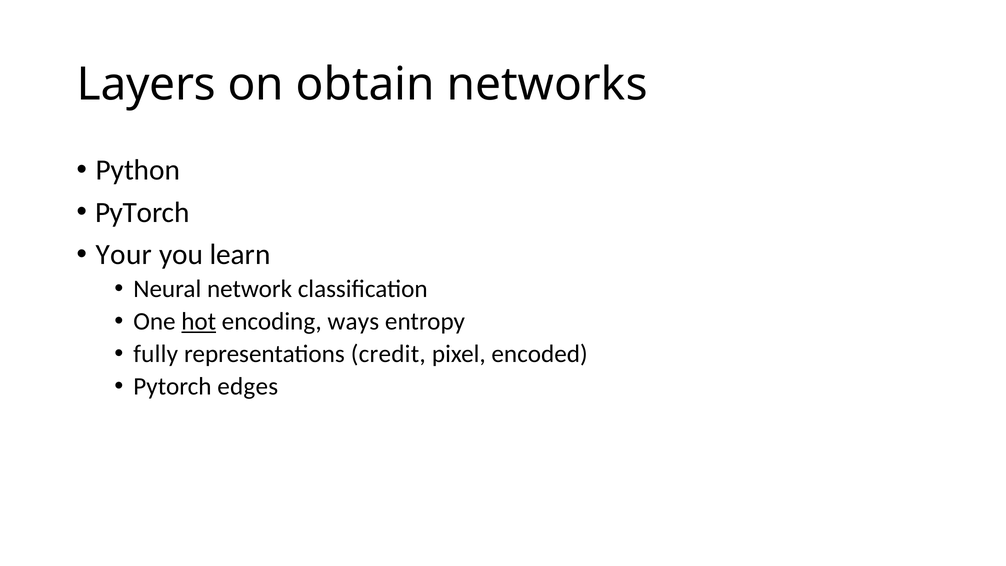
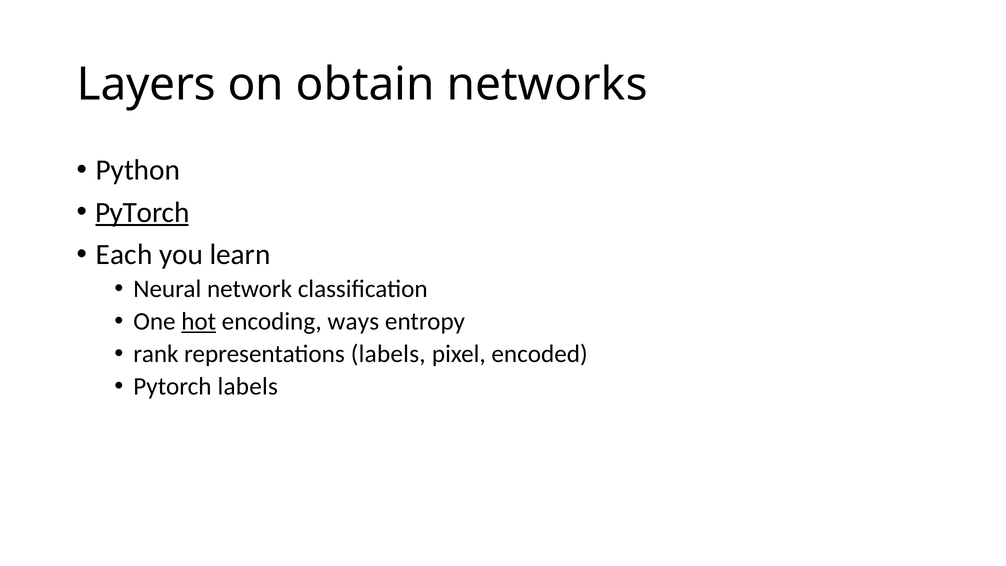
PyTorch at (142, 212) underline: none -> present
Your: Your -> Each
fully: fully -> rank
representations credit: credit -> labels
Pytorch edges: edges -> labels
